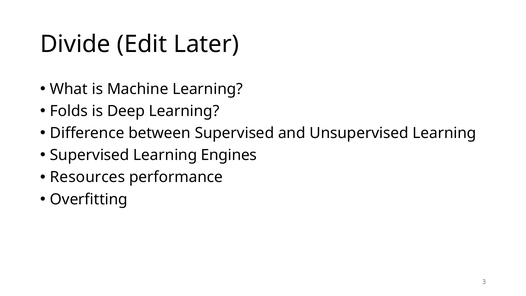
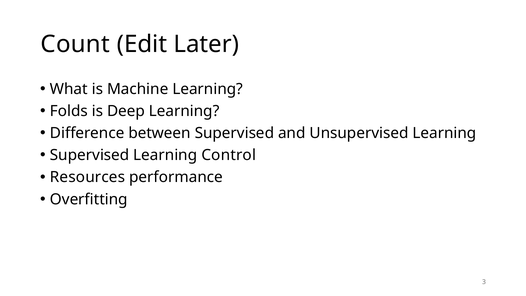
Divide: Divide -> Count
Engines: Engines -> Control
